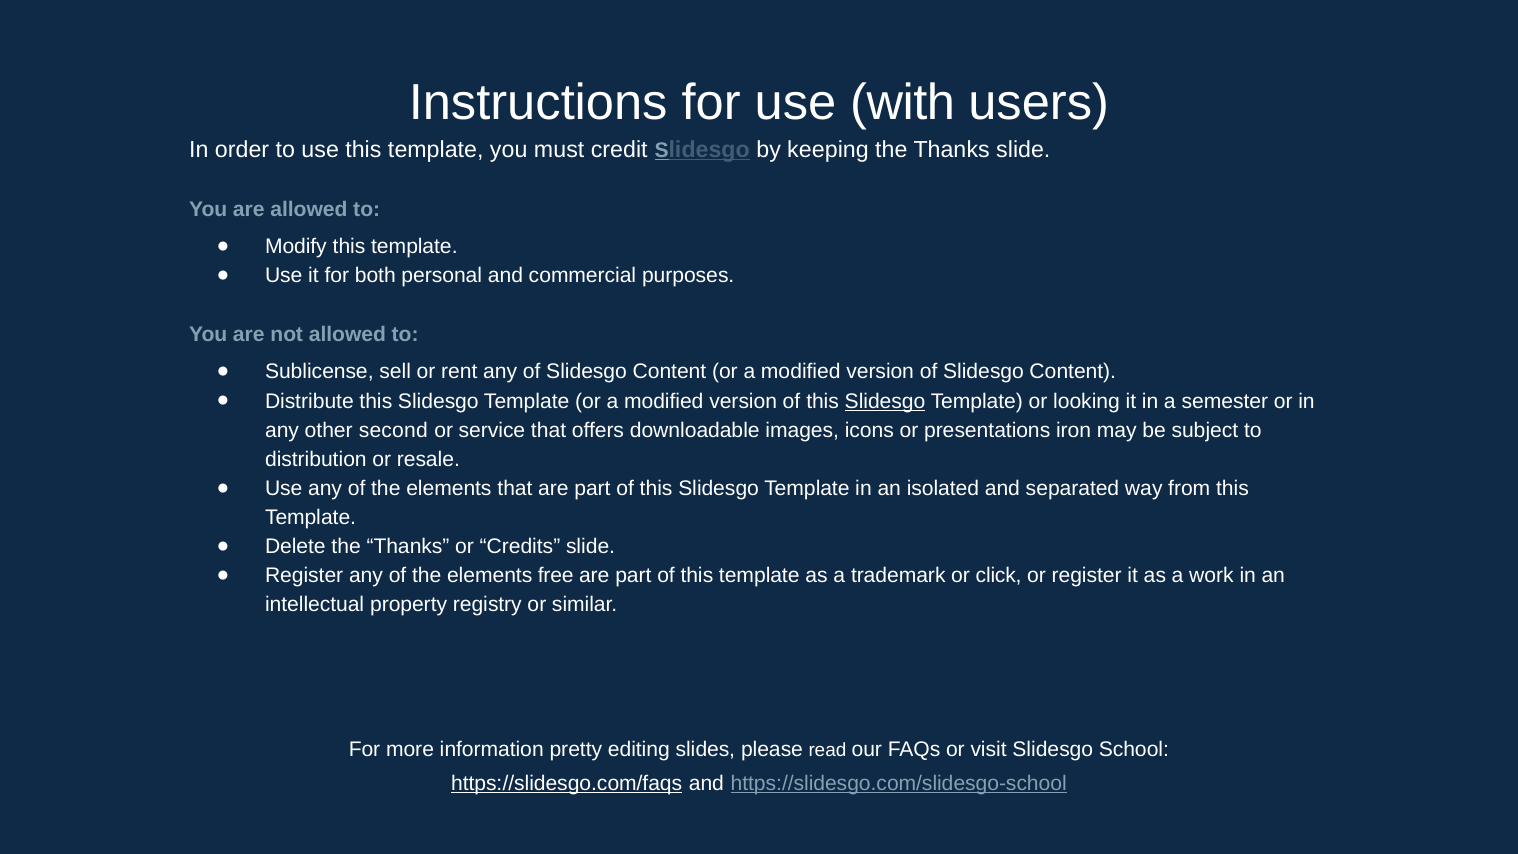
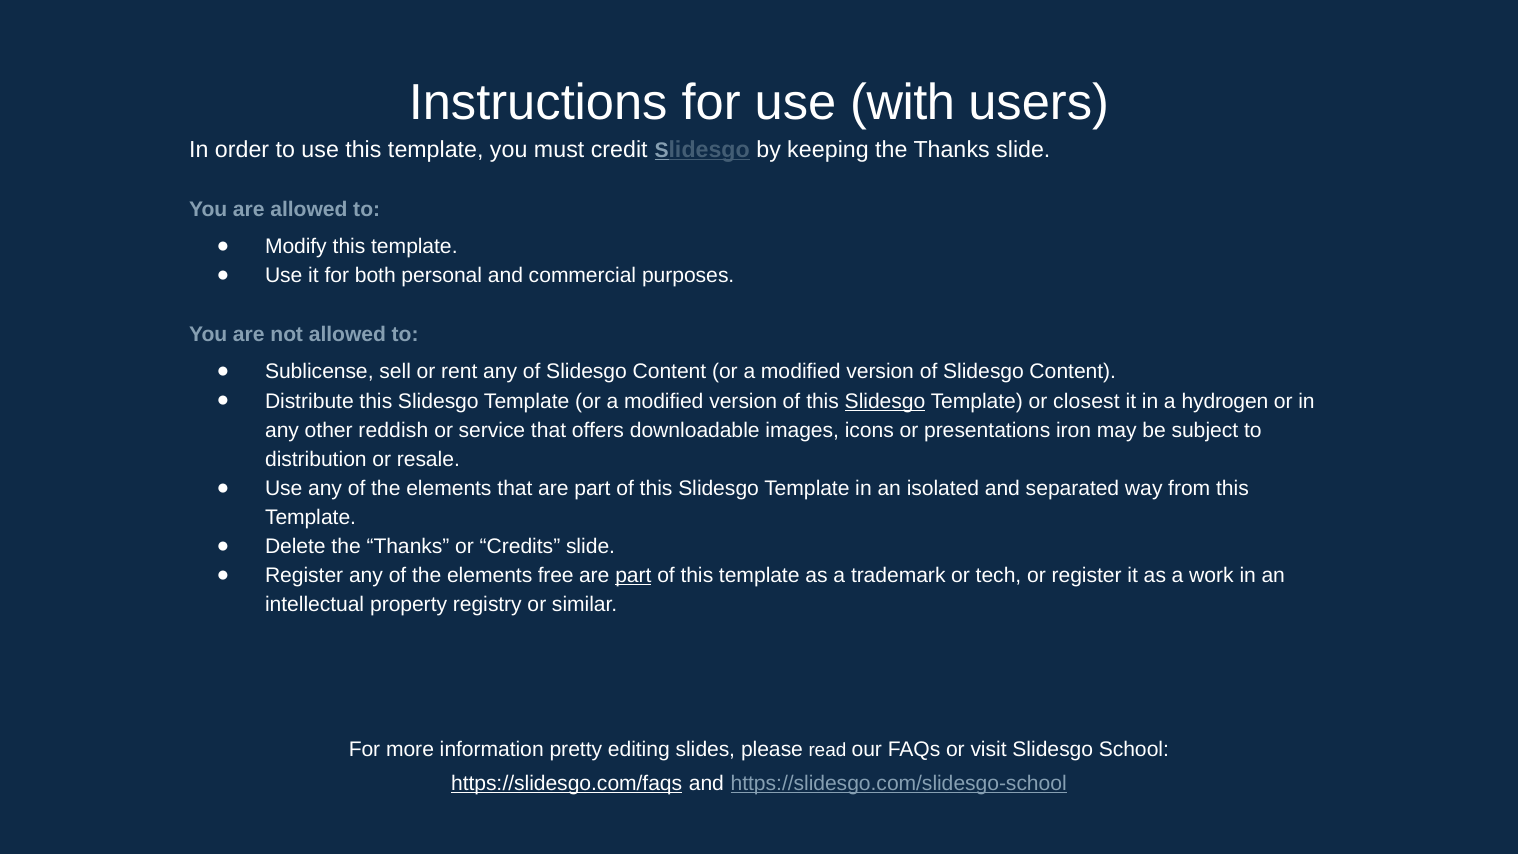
looking: looking -> closest
semester: semester -> hydrogen
second: second -> reddish
part at (633, 576) underline: none -> present
click: click -> tech
